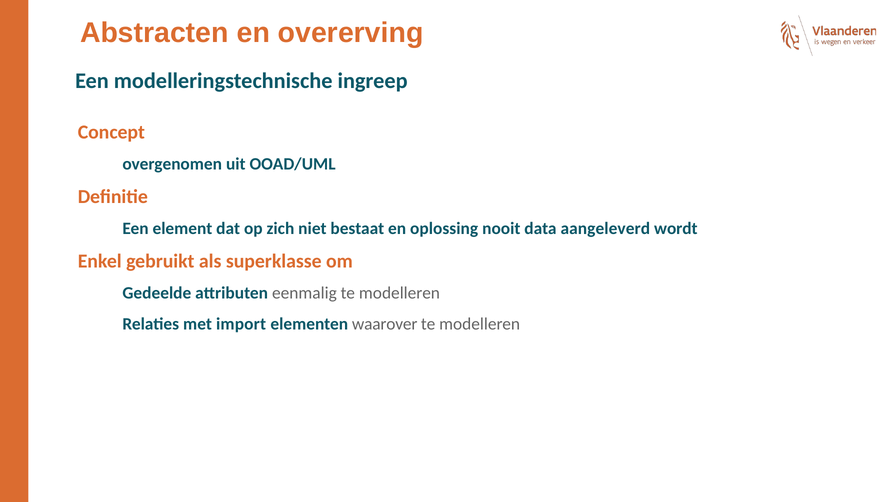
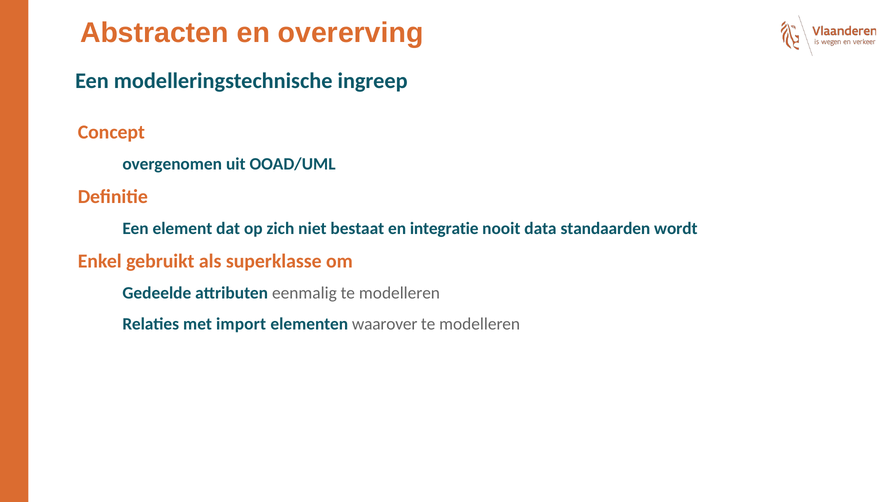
oplossing: oplossing -> integratie
aangeleverd: aangeleverd -> standaarden
